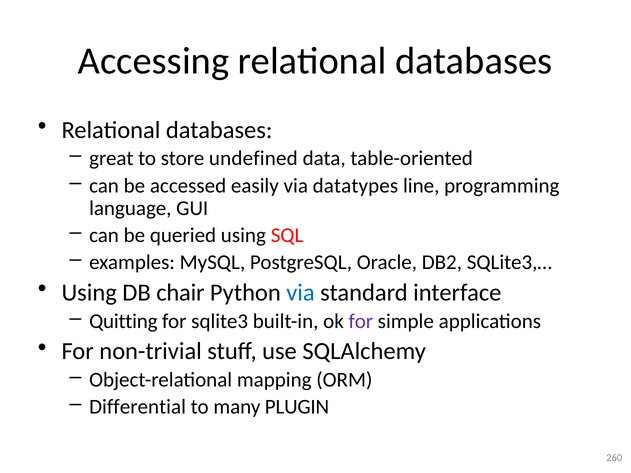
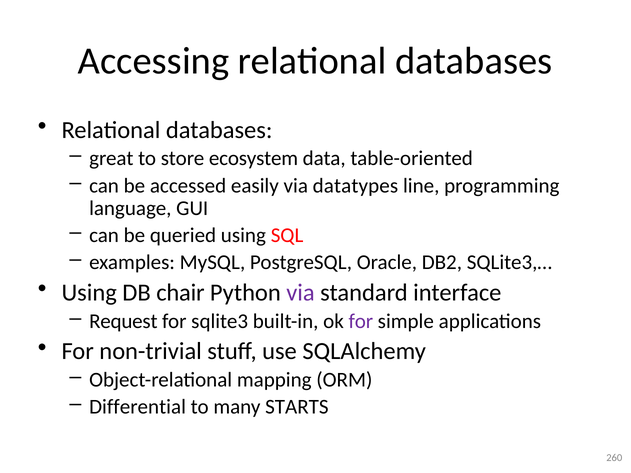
undefined: undefined -> ecosystem
via at (301, 293) colour: blue -> purple
Quitting: Quitting -> Request
PLUGIN: PLUGIN -> STARTS
